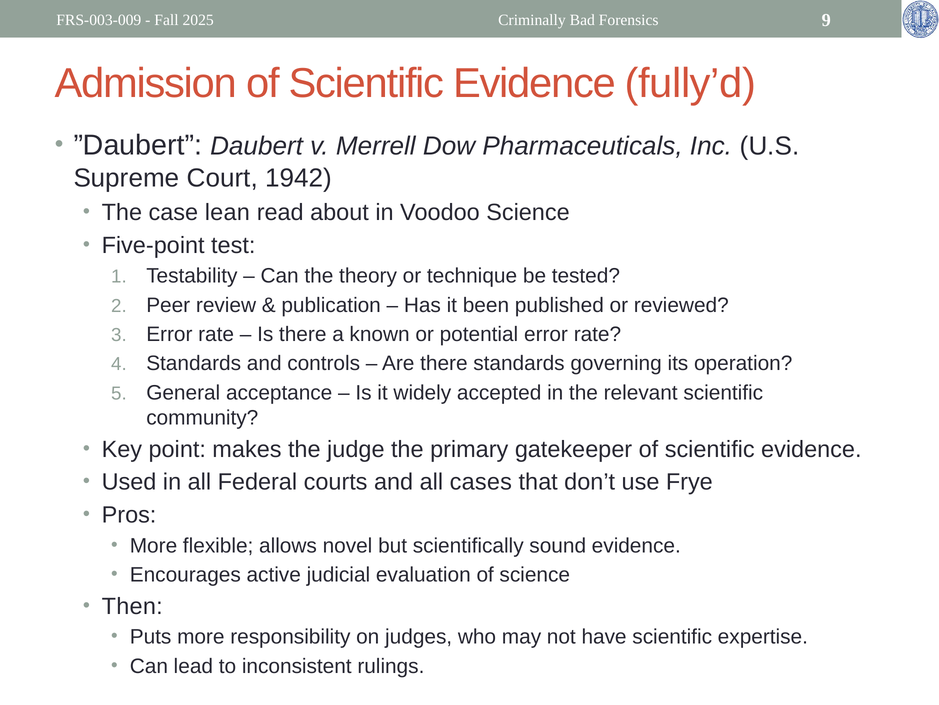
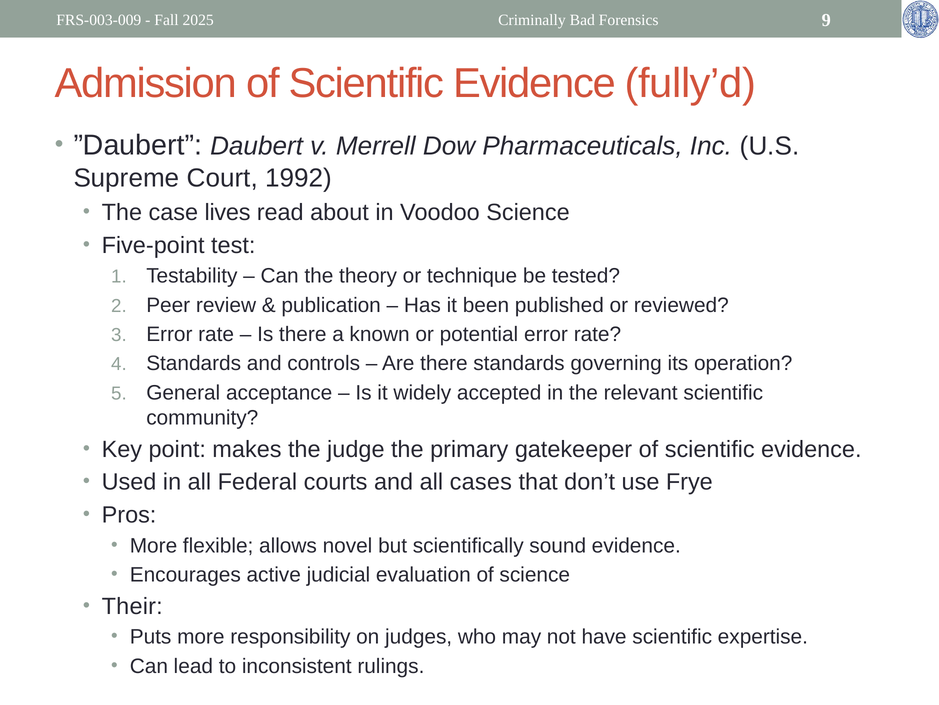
1942: 1942 -> 1992
lean: lean -> lives
Then: Then -> Their
